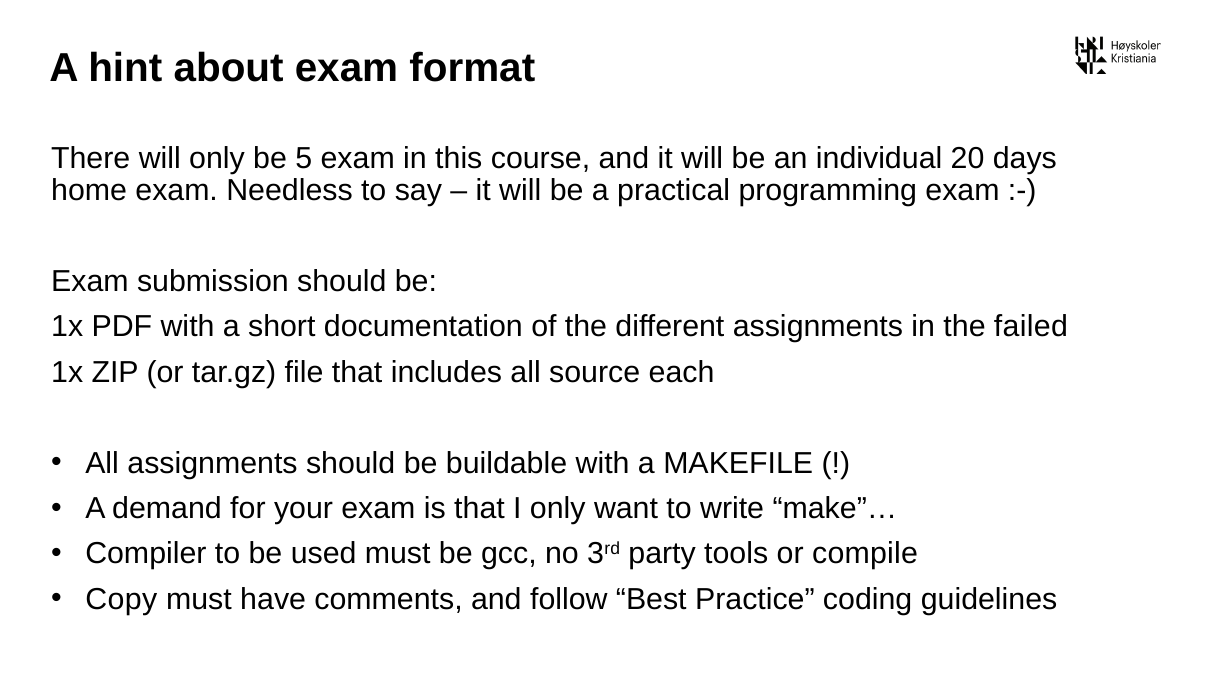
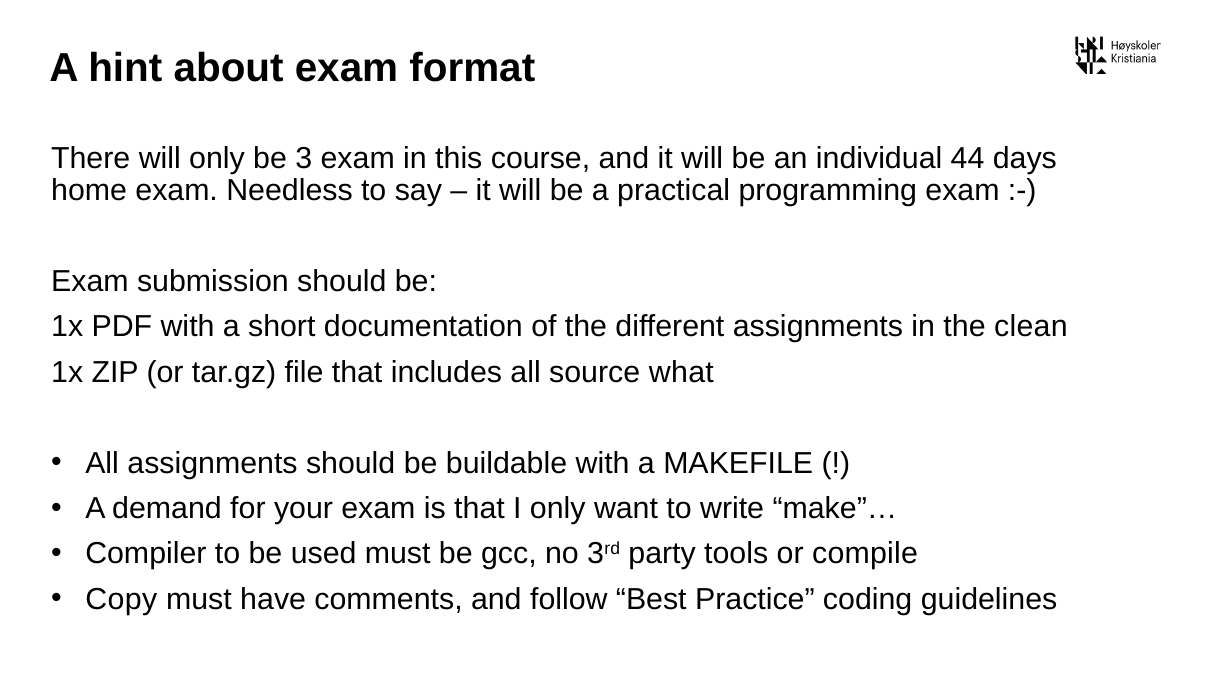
5: 5 -> 3
20: 20 -> 44
failed: failed -> clean
each: each -> what
